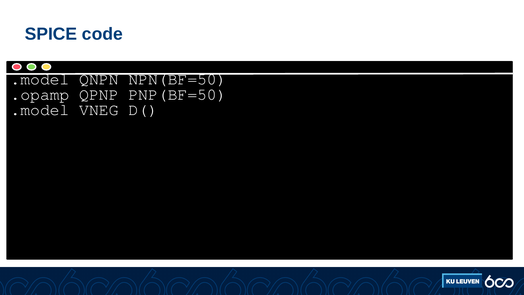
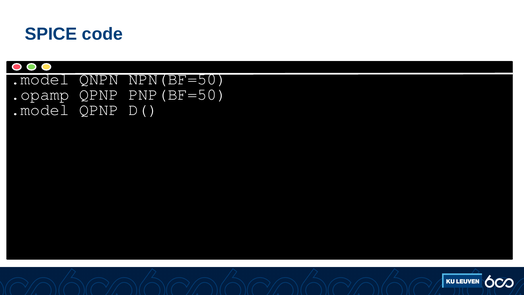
.model VNEG: VNEG -> QPNP
